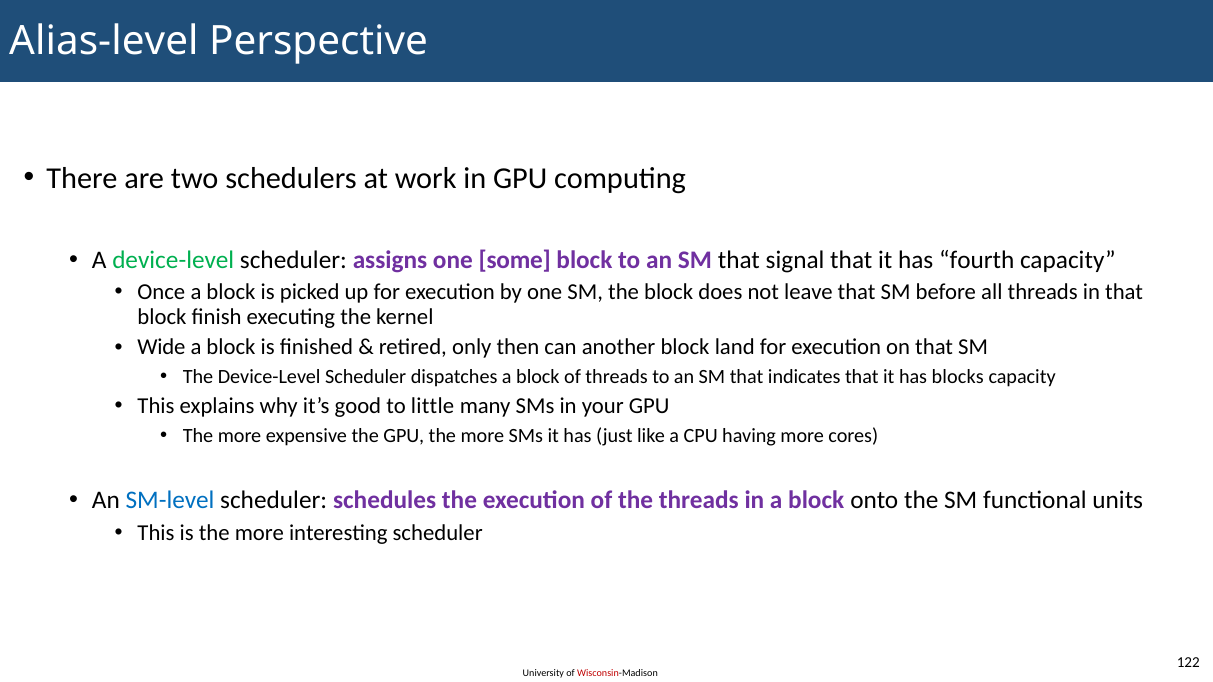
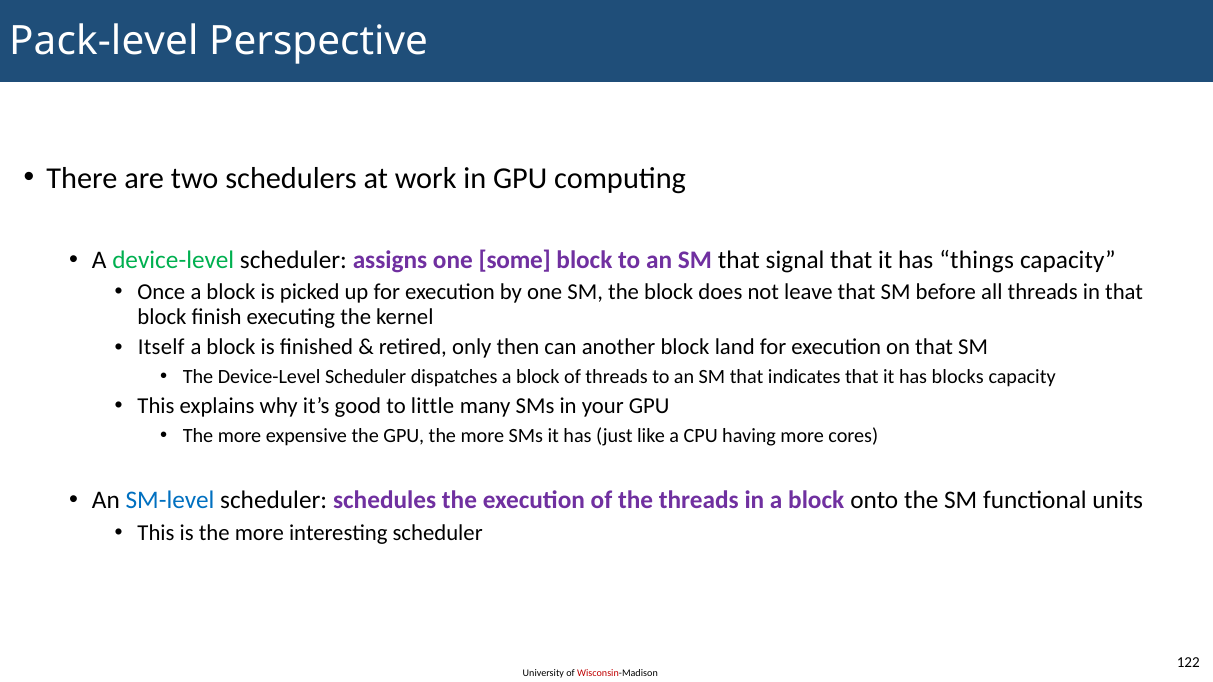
Alias-level: Alias-level -> Pack-level
fourth: fourth -> things
Wide: Wide -> Itself
